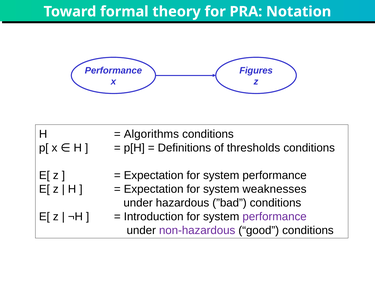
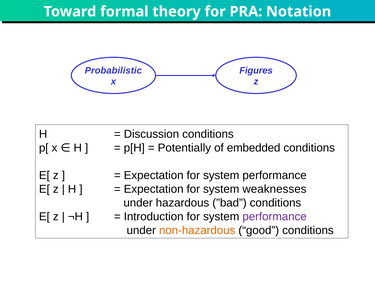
Performance at (113, 70): Performance -> Probabilistic
Algorithms: Algorithms -> Discussion
Definitions: Definitions -> Potentially
thresholds: thresholds -> embedded
non-hazardous colour: purple -> orange
